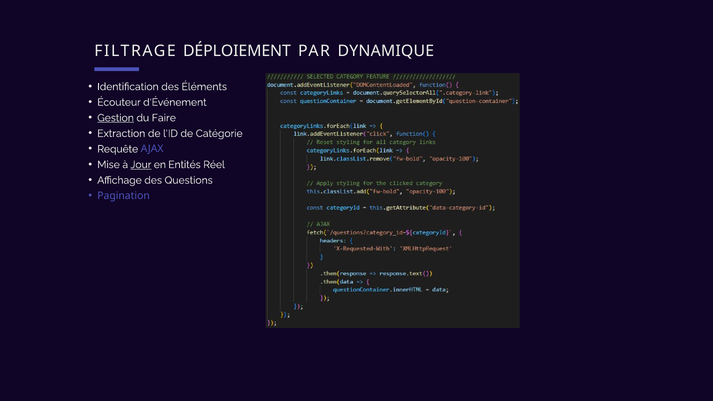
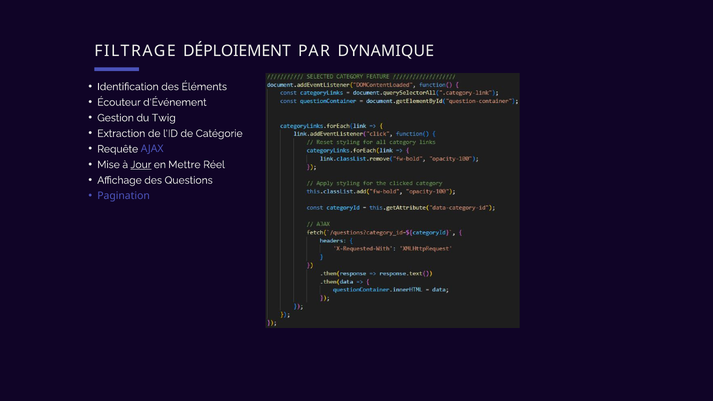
Gestion underline: present -> none
Faire: Faire -> Twig
Entités: Entités -> Mettre
